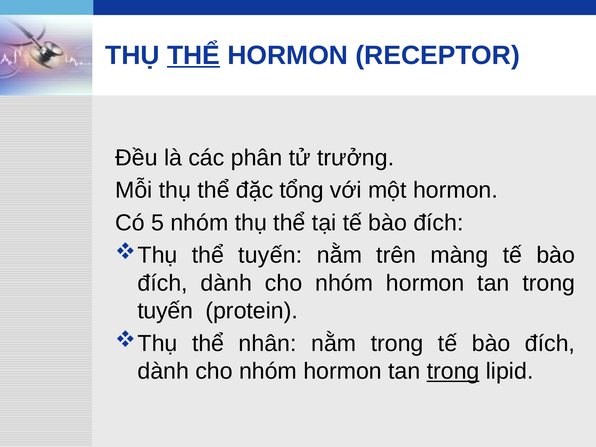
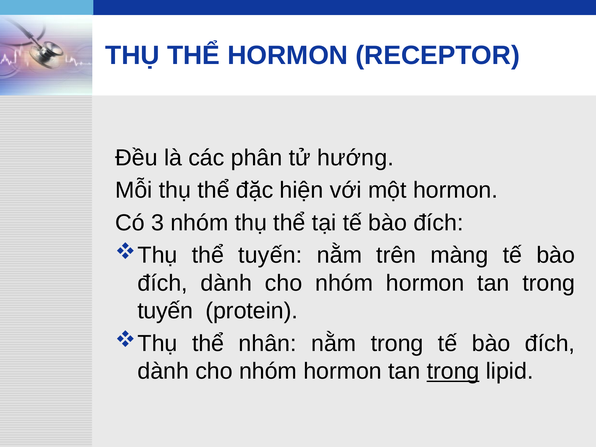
THỂ at (193, 56) underline: present -> none
trưởng: trưởng -> hướng
tổng: tổng -> hiện
5: 5 -> 3
